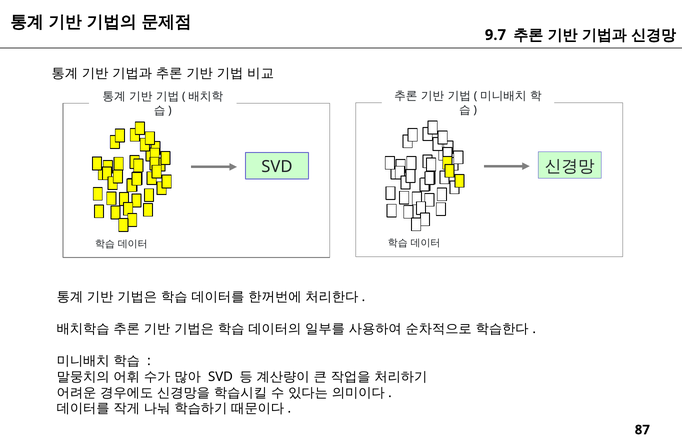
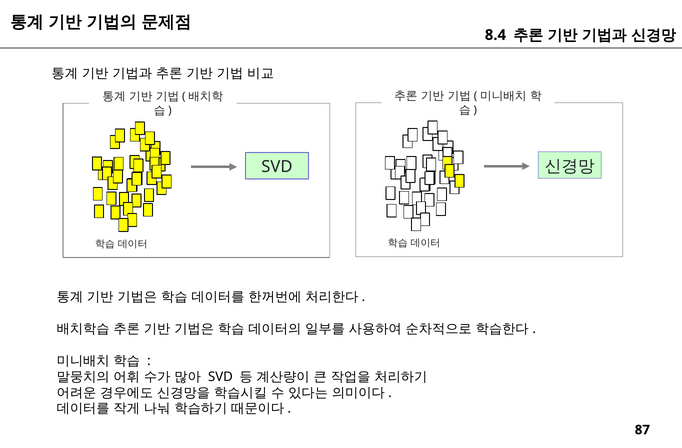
9.7: 9.7 -> 8.4
